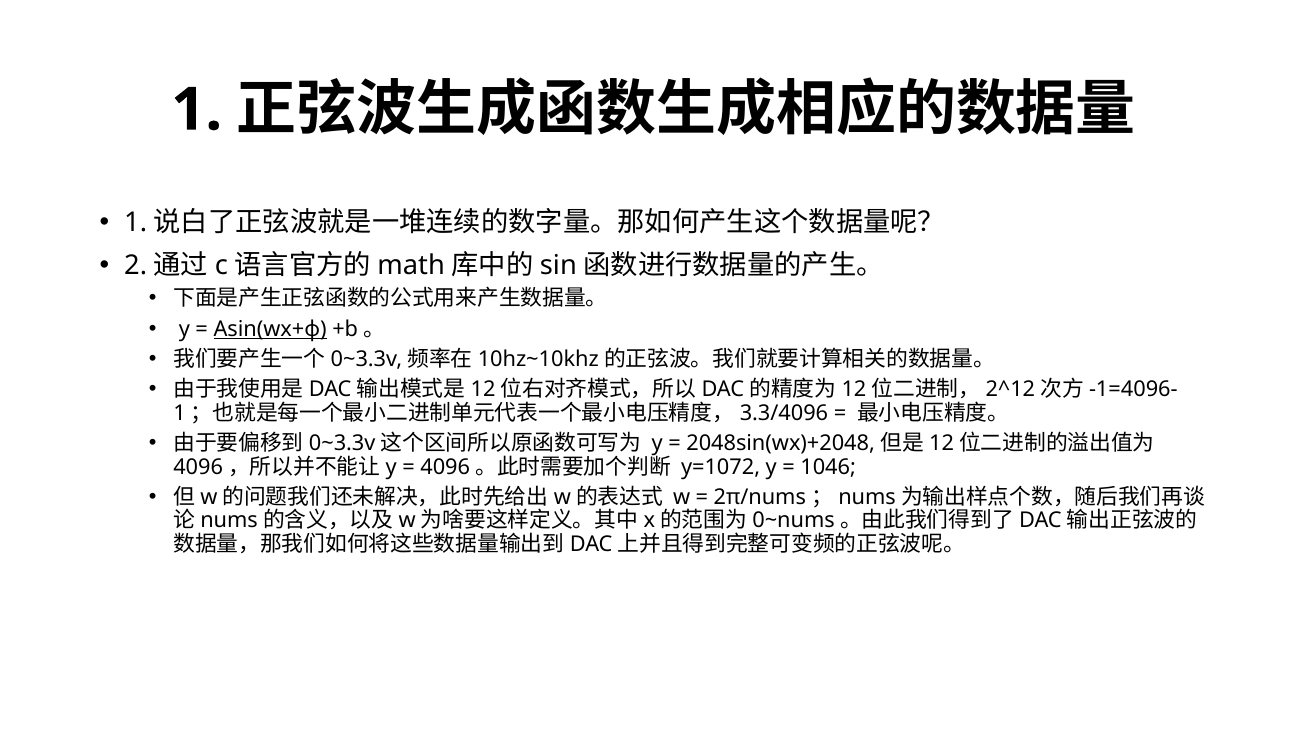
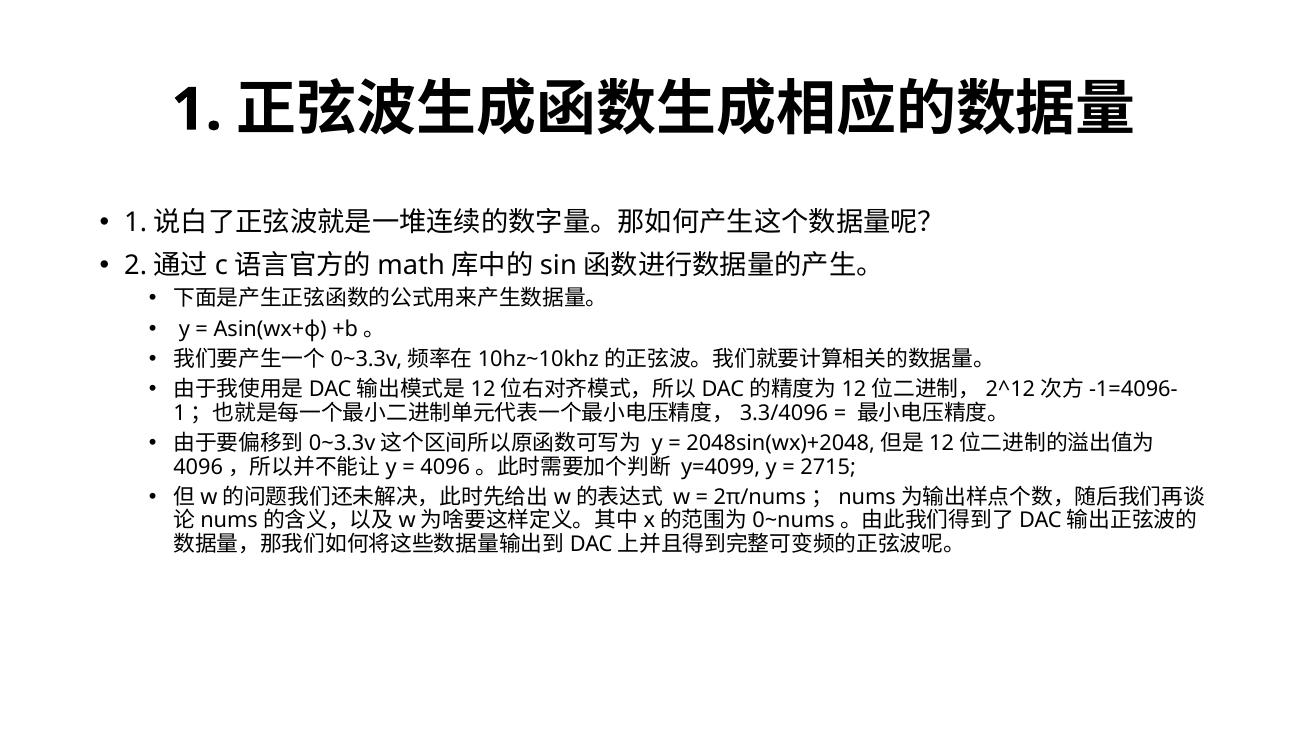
Asin(wx+φ underline: present -> none
y=1072: y=1072 -> y=4099
1046: 1046 -> 2715
